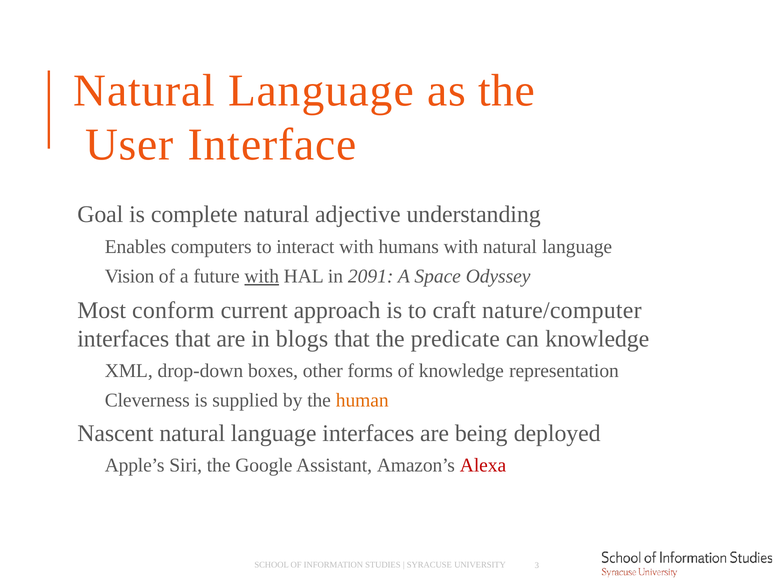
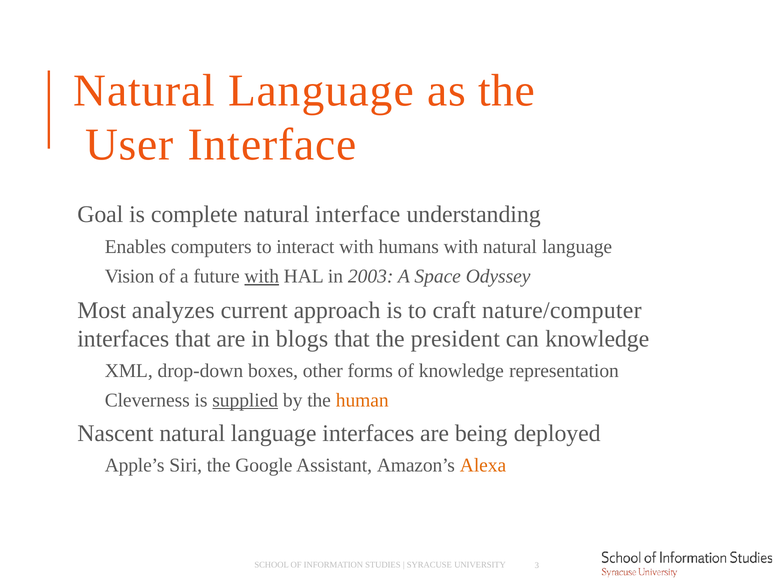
natural adjective: adjective -> interface
2091: 2091 -> 2003
conform: conform -> analyzes
predicate: predicate -> president
supplied underline: none -> present
Alexa colour: red -> orange
